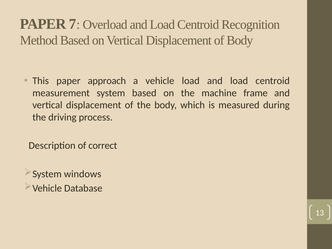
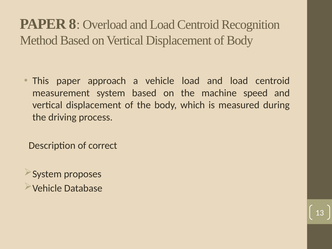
7: 7 -> 8
frame: frame -> speed
windows: windows -> proposes
